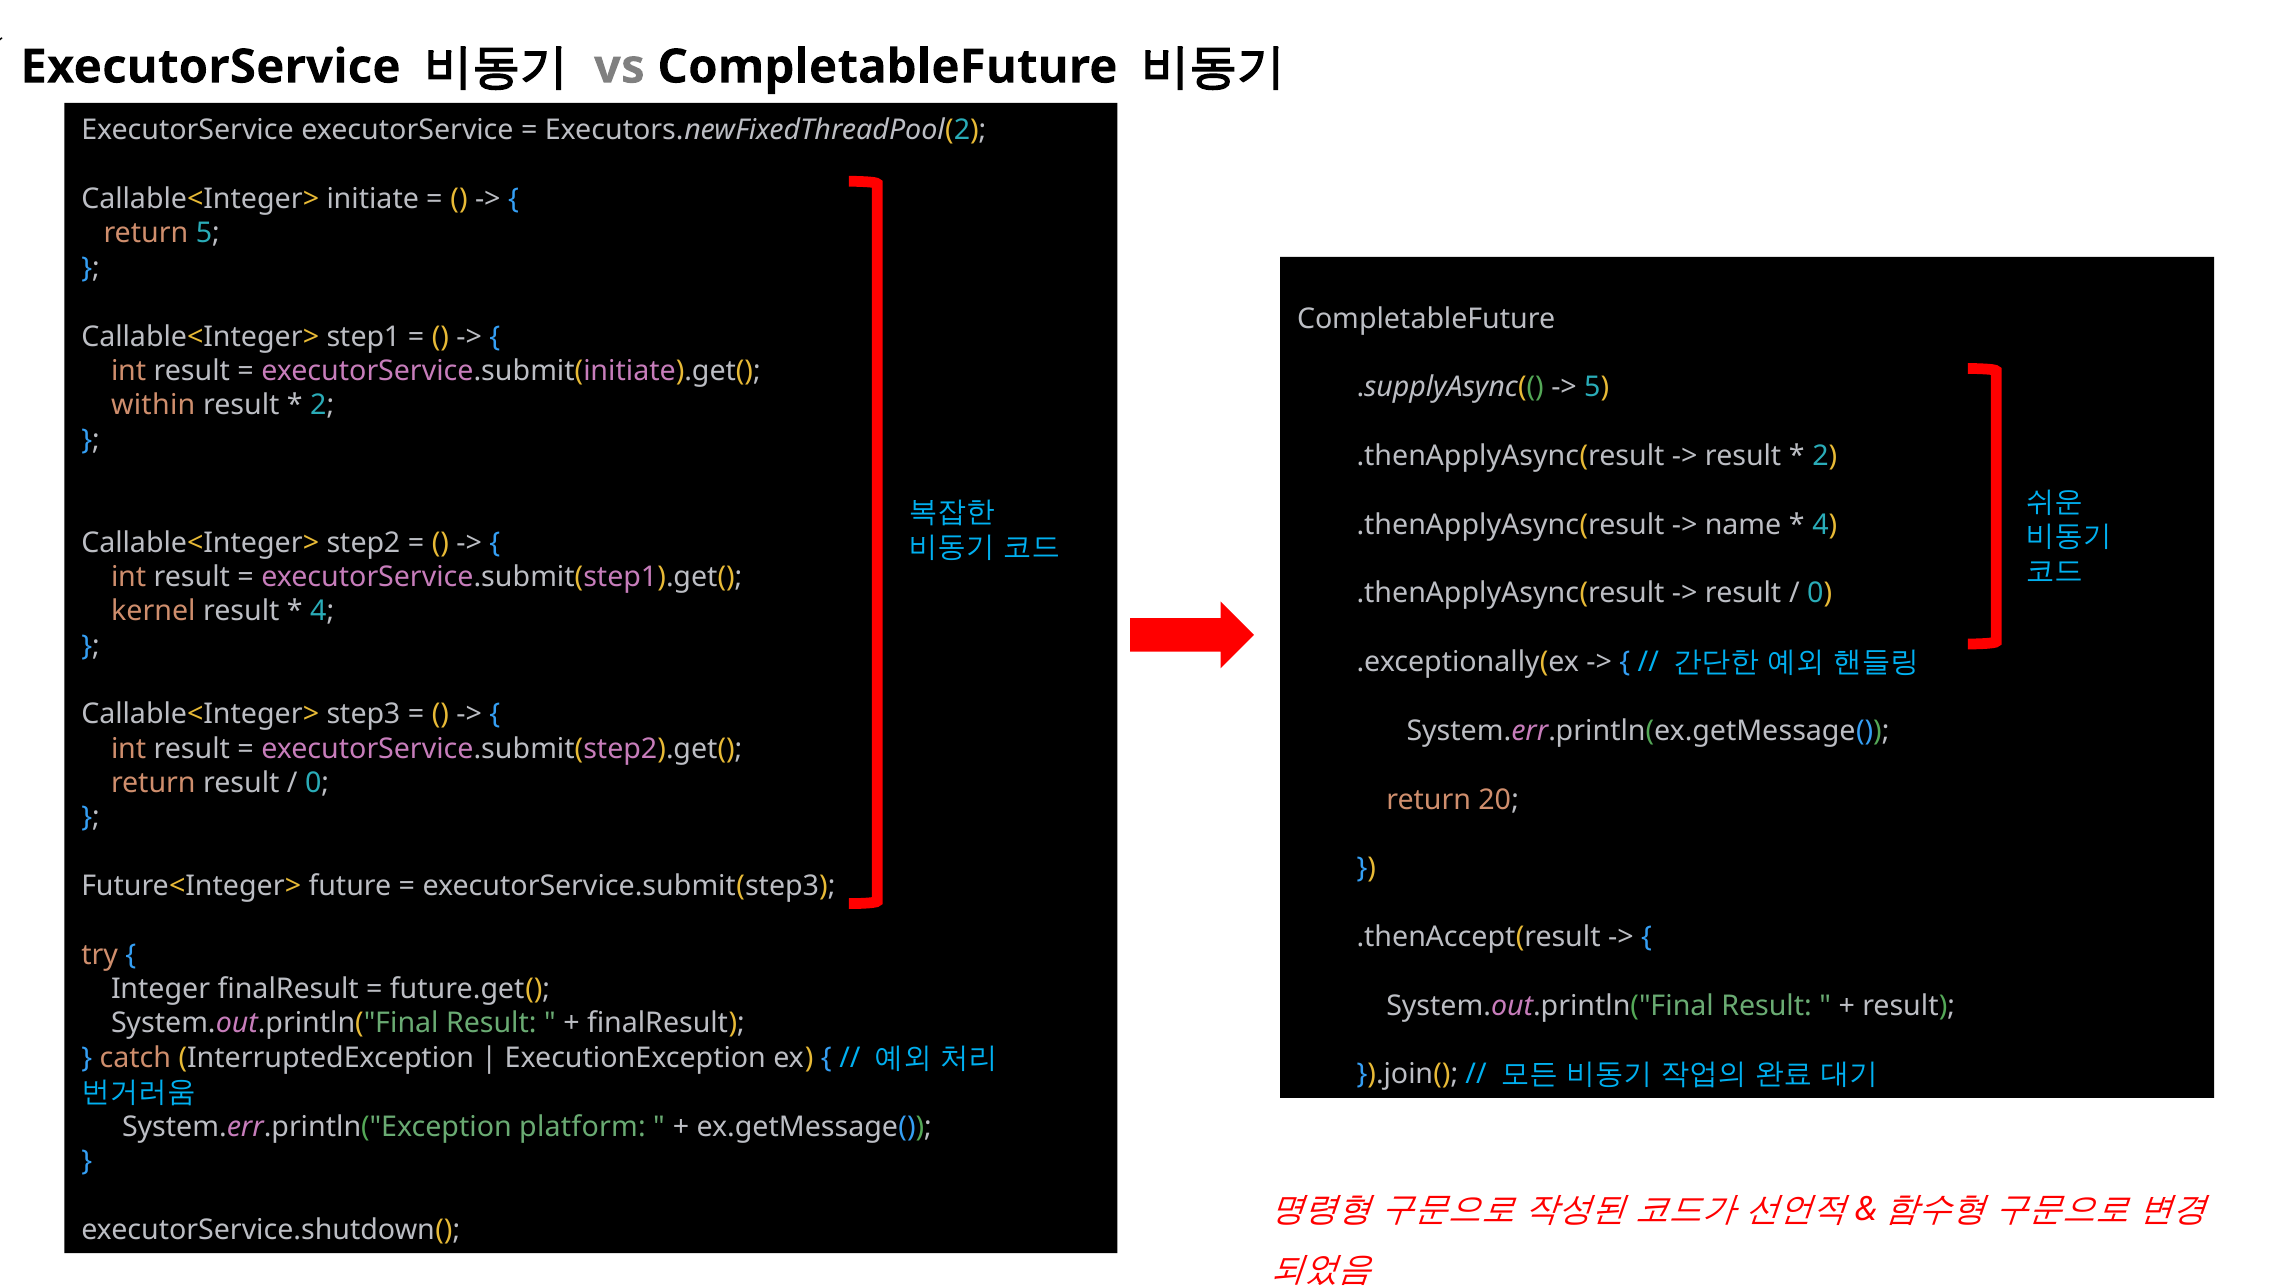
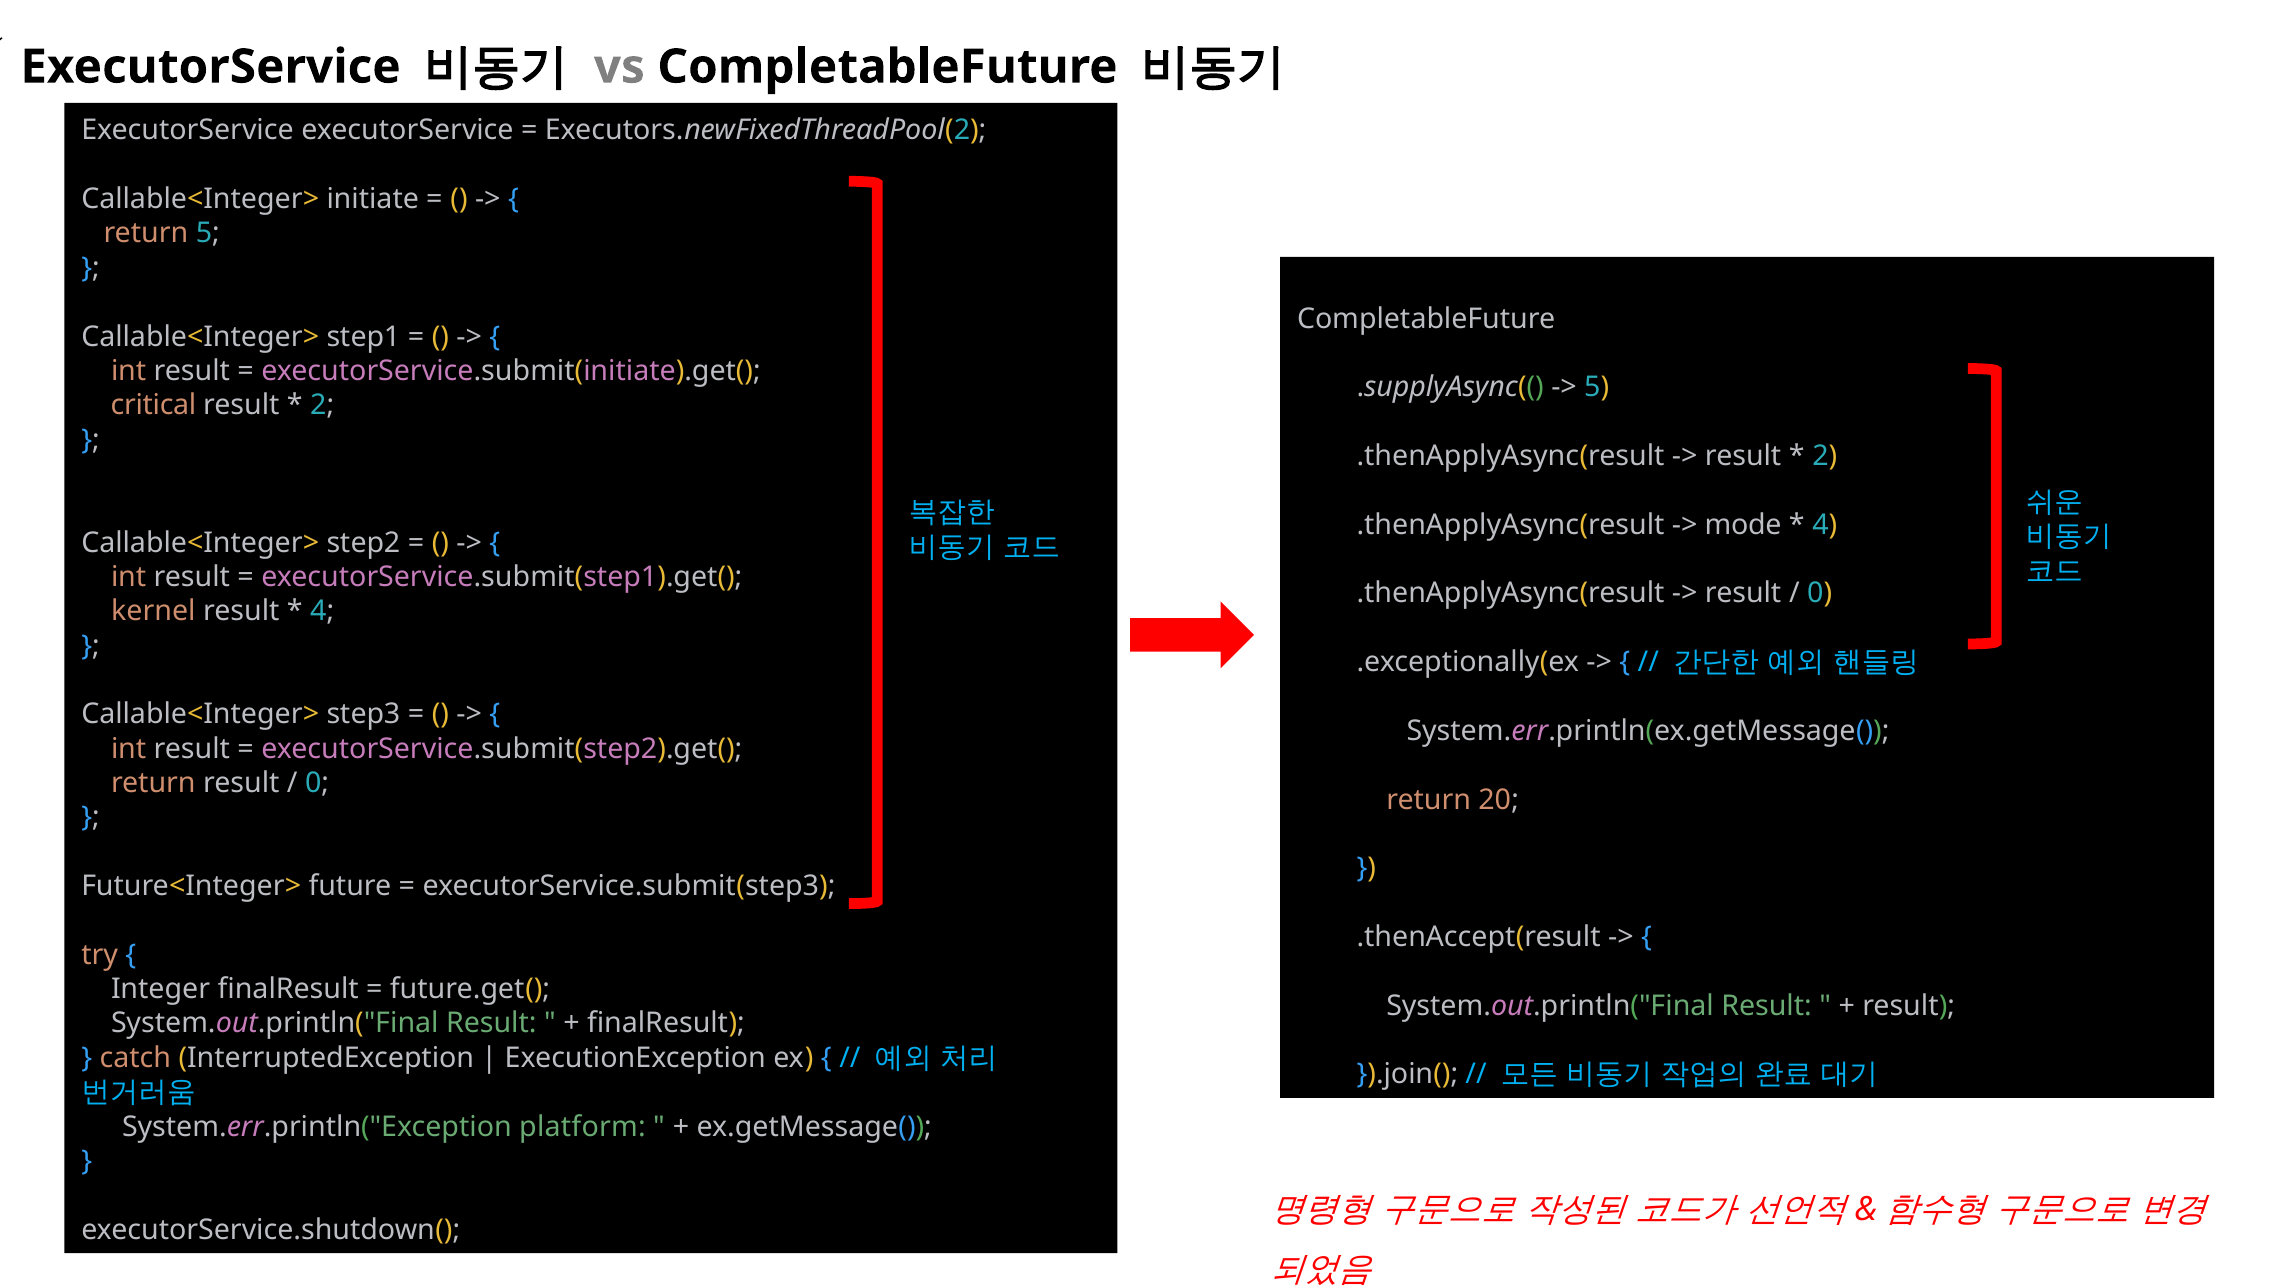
within: within -> critical
name: name -> mode
